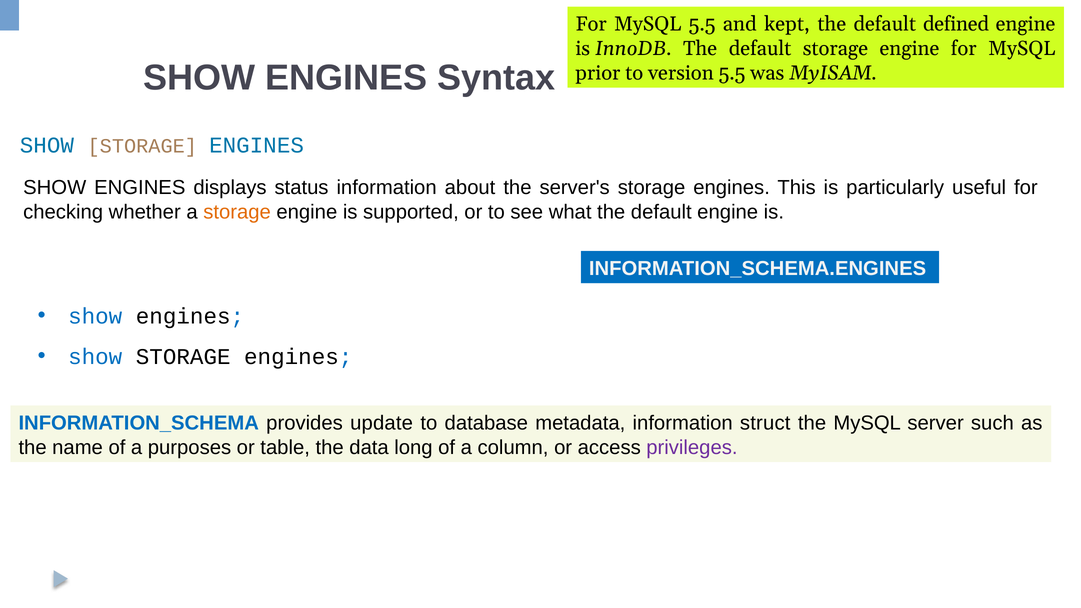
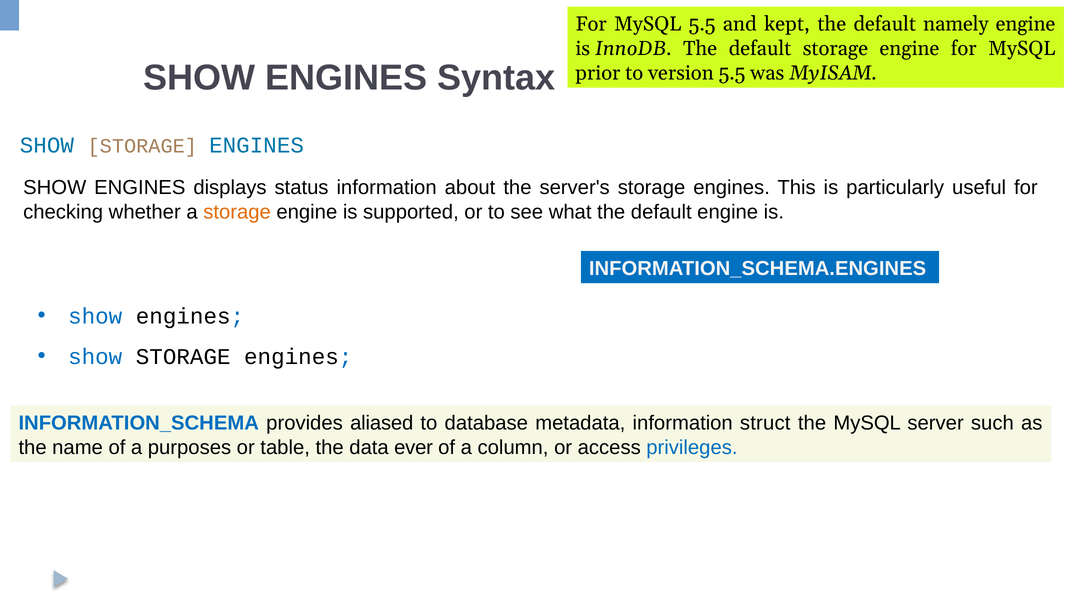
defined: defined -> namely
update: update -> aliased
long: long -> ever
privileges colour: purple -> blue
